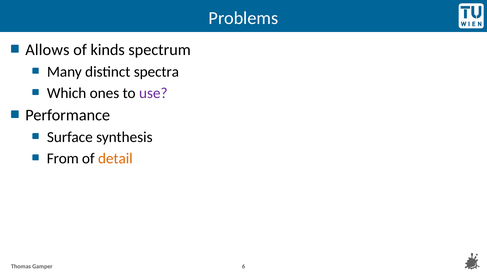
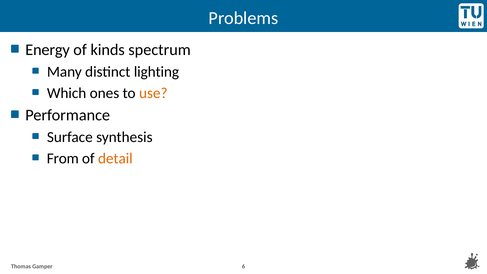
Allows: Allows -> Energy
spectra: spectra -> lighting
use colour: purple -> orange
